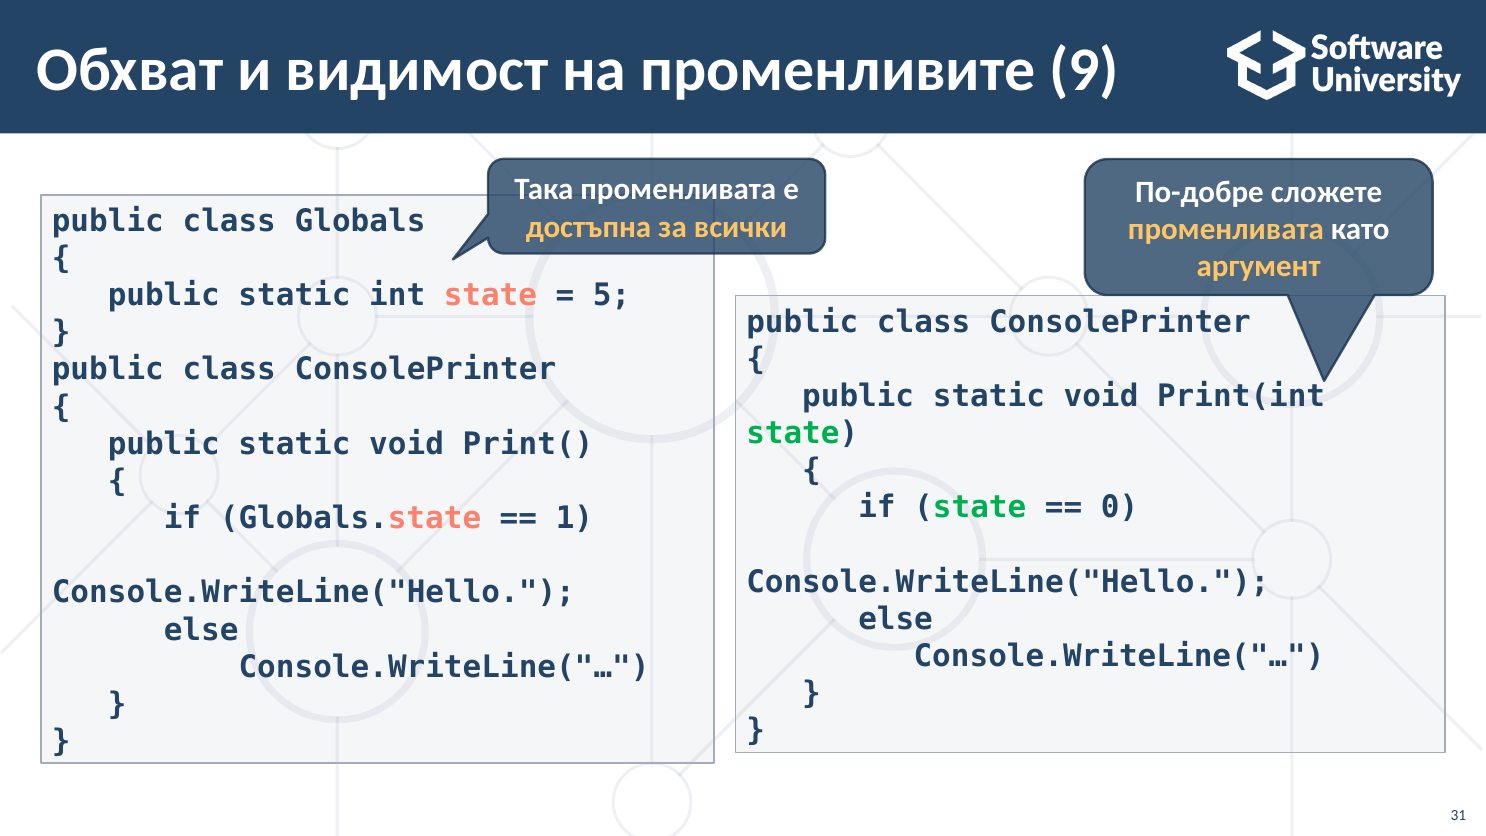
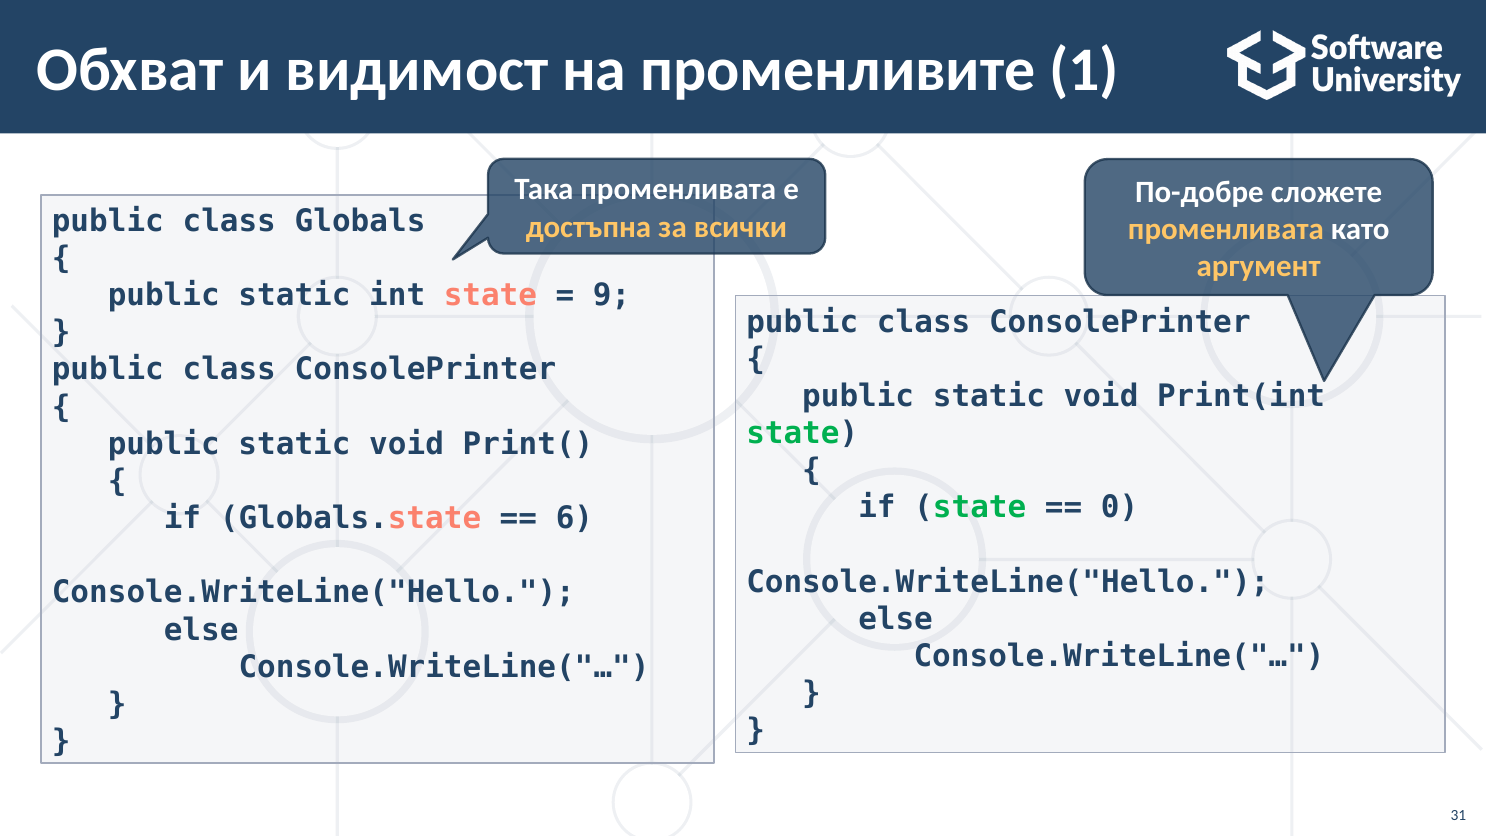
9: 9 -> 1
5: 5 -> 9
1: 1 -> 6
